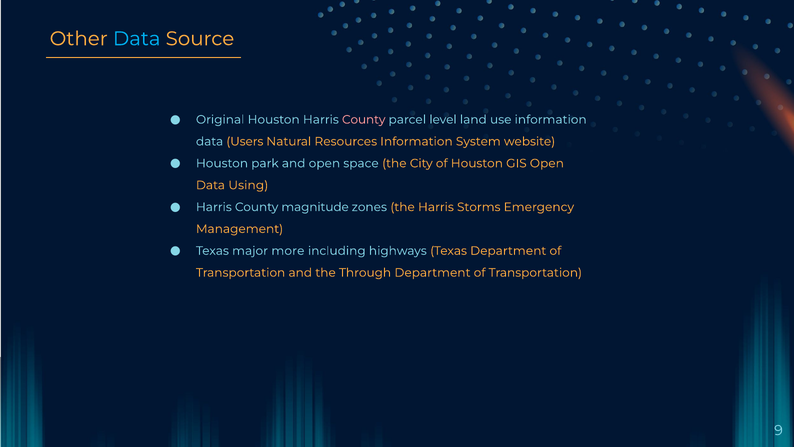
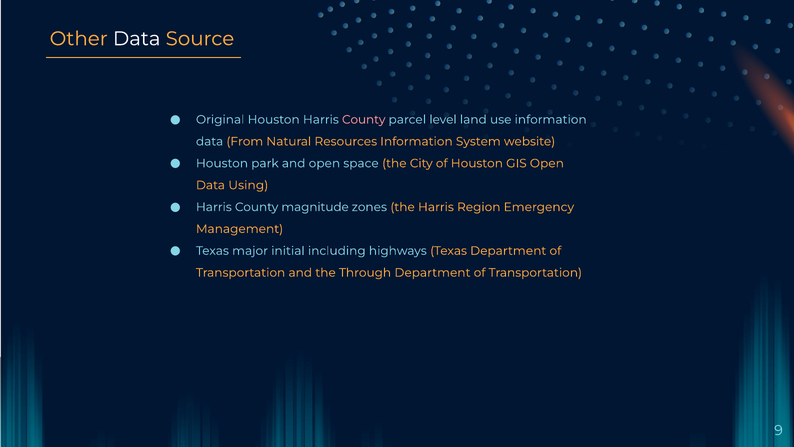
Data at (137, 39) colour: light blue -> white
Users: Users -> From
Storms: Storms -> Region
more: more -> initial
